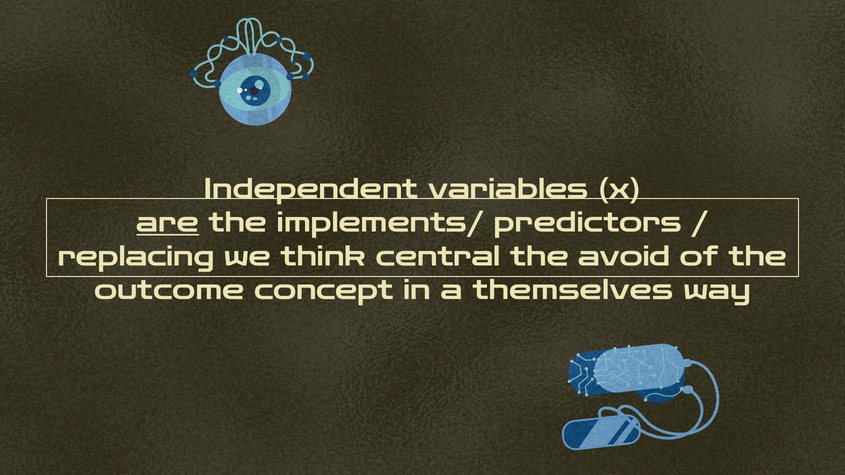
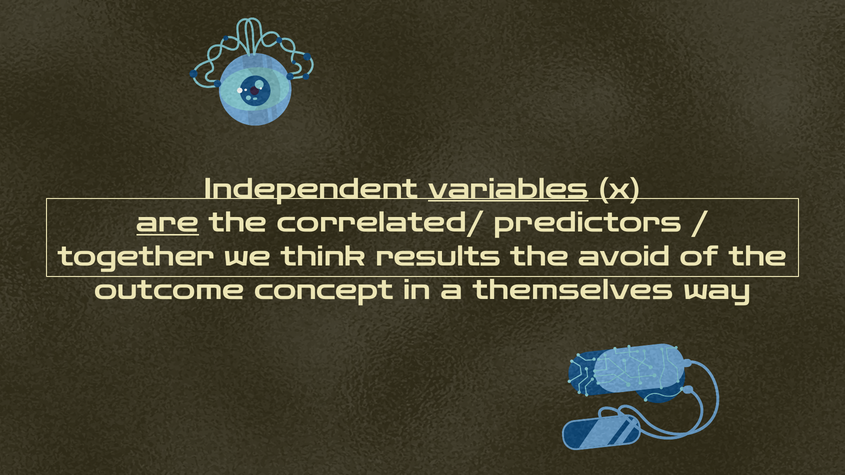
variables underline: none -> present
implements/: implements/ -> correlated/
replacing: replacing -> together
central: central -> results
